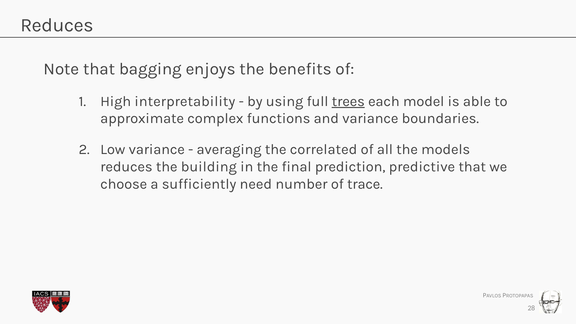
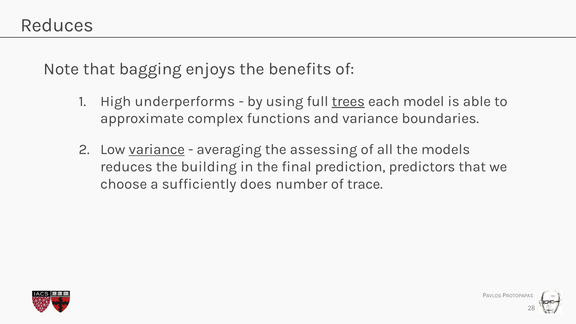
interpretability: interpretability -> underperforms
variance at (157, 150) underline: none -> present
correlated: correlated -> assessing
predictive: predictive -> predictors
need: need -> does
